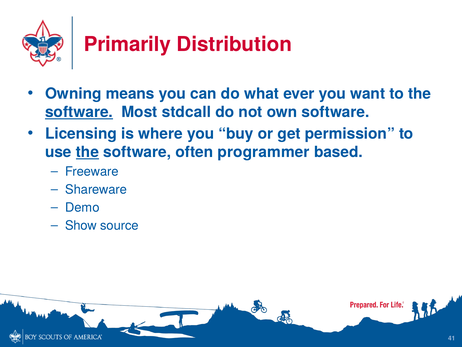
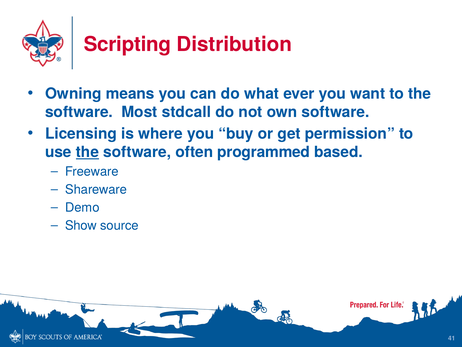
Primarily: Primarily -> Scripting
software at (79, 112) underline: present -> none
programmer: programmer -> programmed
